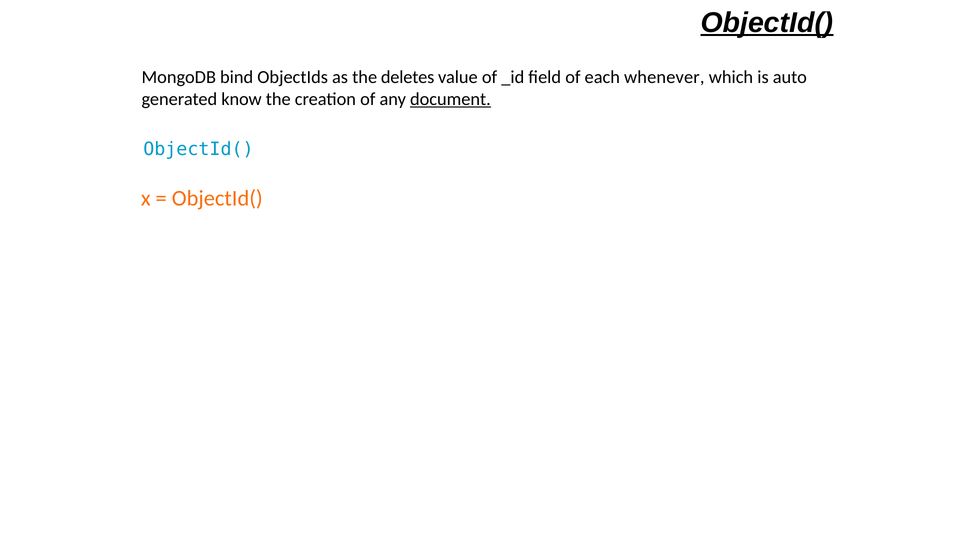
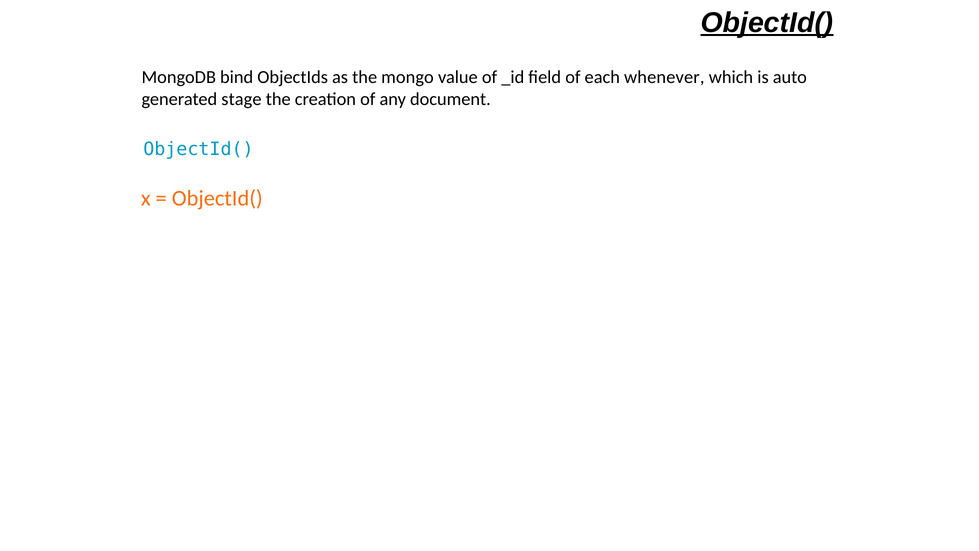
deletes: deletes -> mongo
know: know -> stage
document underline: present -> none
